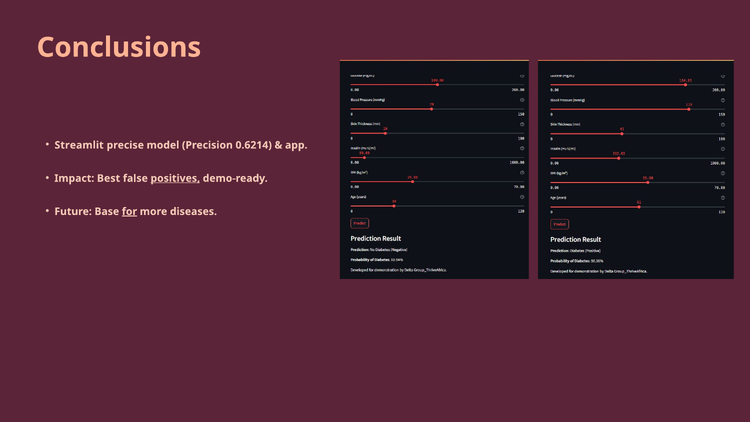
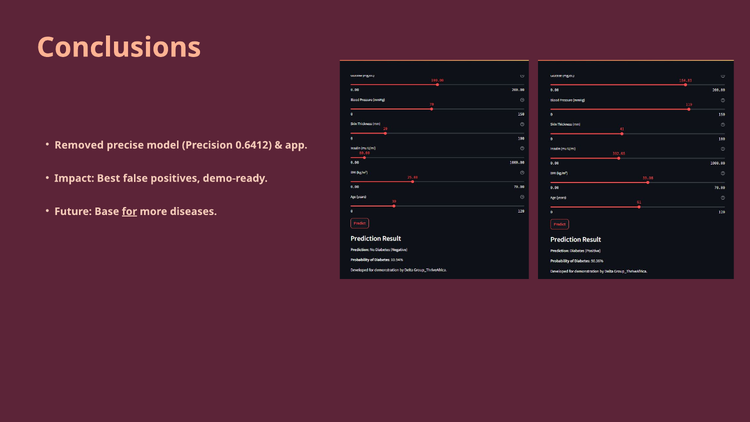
Streamlit: Streamlit -> Removed
0.6214: 0.6214 -> 0.6412
positives underline: present -> none
